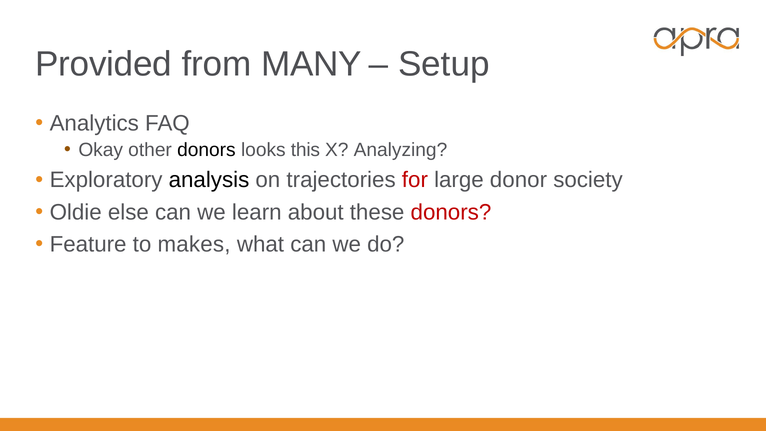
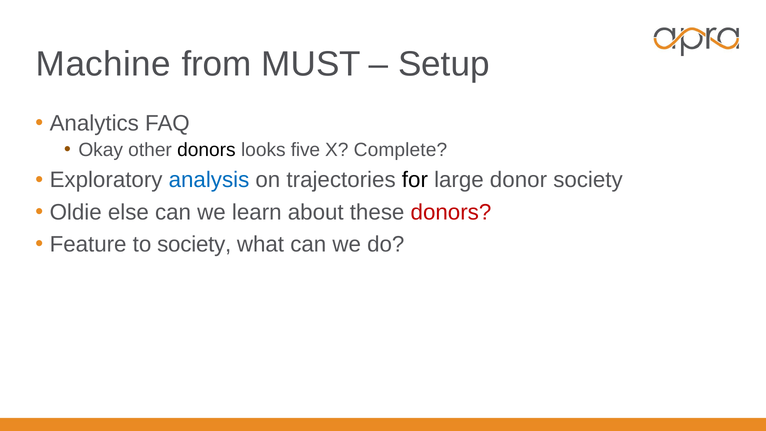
Provided: Provided -> Machine
MANY: MANY -> MUST
this: this -> five
Analyzing: Analyzing -> Complete
analysis colour: black -> blue
for colour: red -> black
to makes: makes -> society
